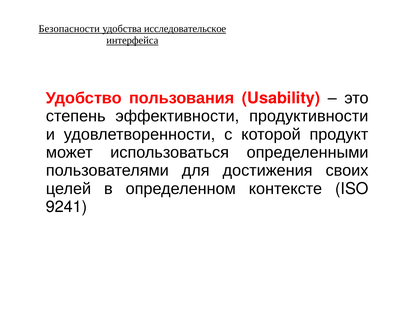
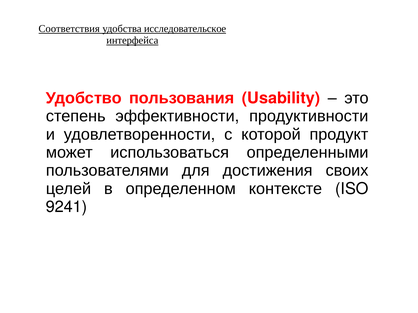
Безопасности: Безопасности -> Соответствия
